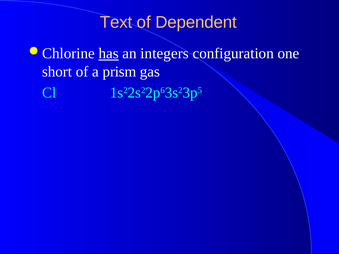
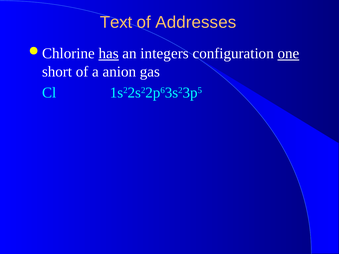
Dependent: Dependent -> Addresses
one underline: none -> present
prism: prism -> anion
